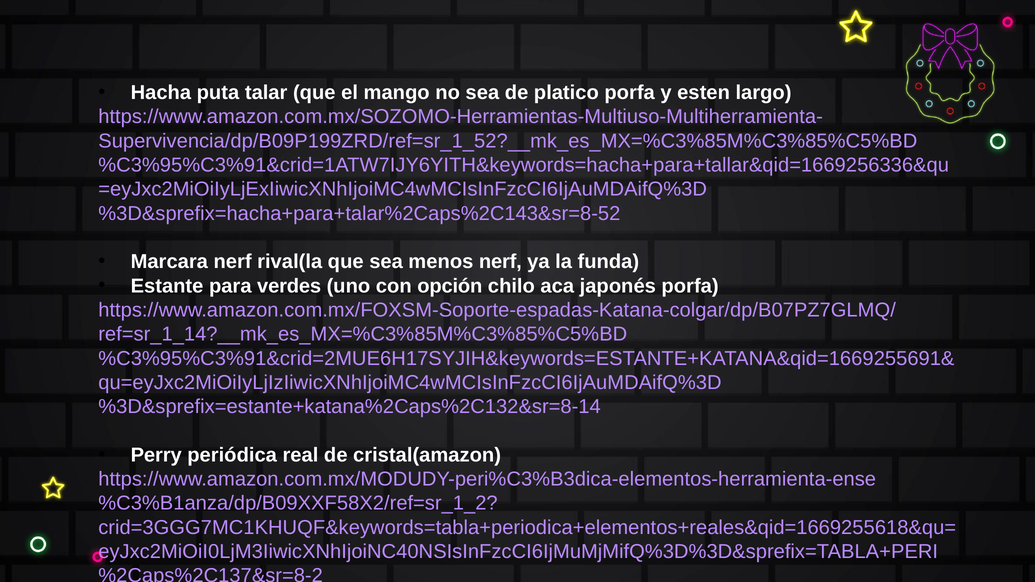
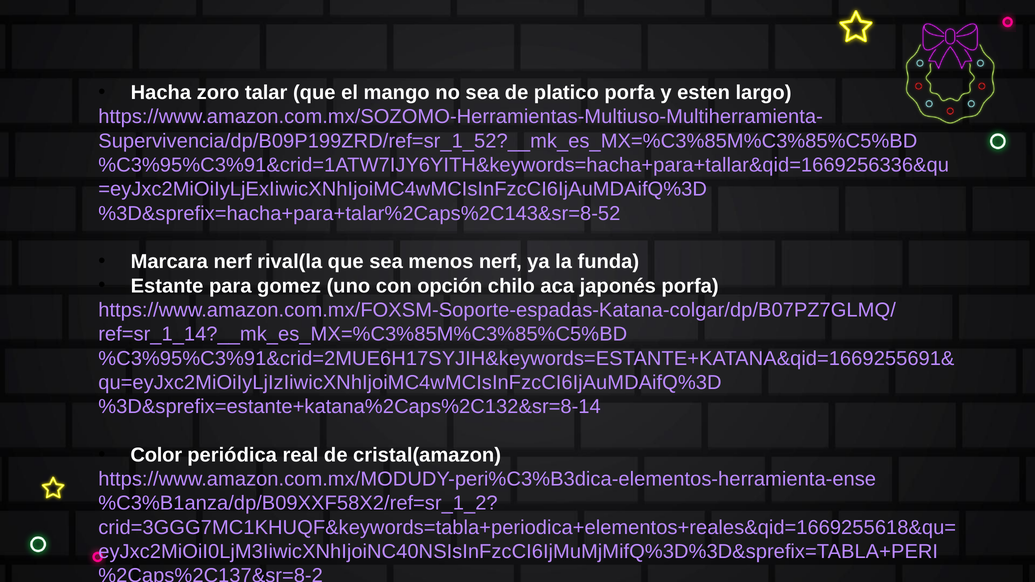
puta: puta -> zoro
verdes: verdes -> gomez
Perry: Perry -> Color
